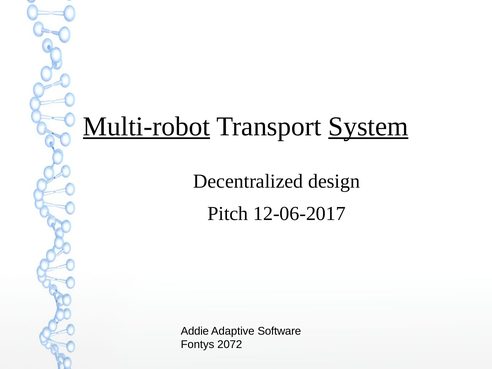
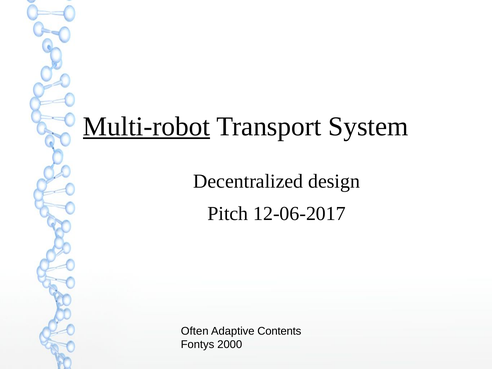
System underline: present -> none
Addie: Addie -> Often
Software: Software -> Contents
2072: 2072 -> 2000
